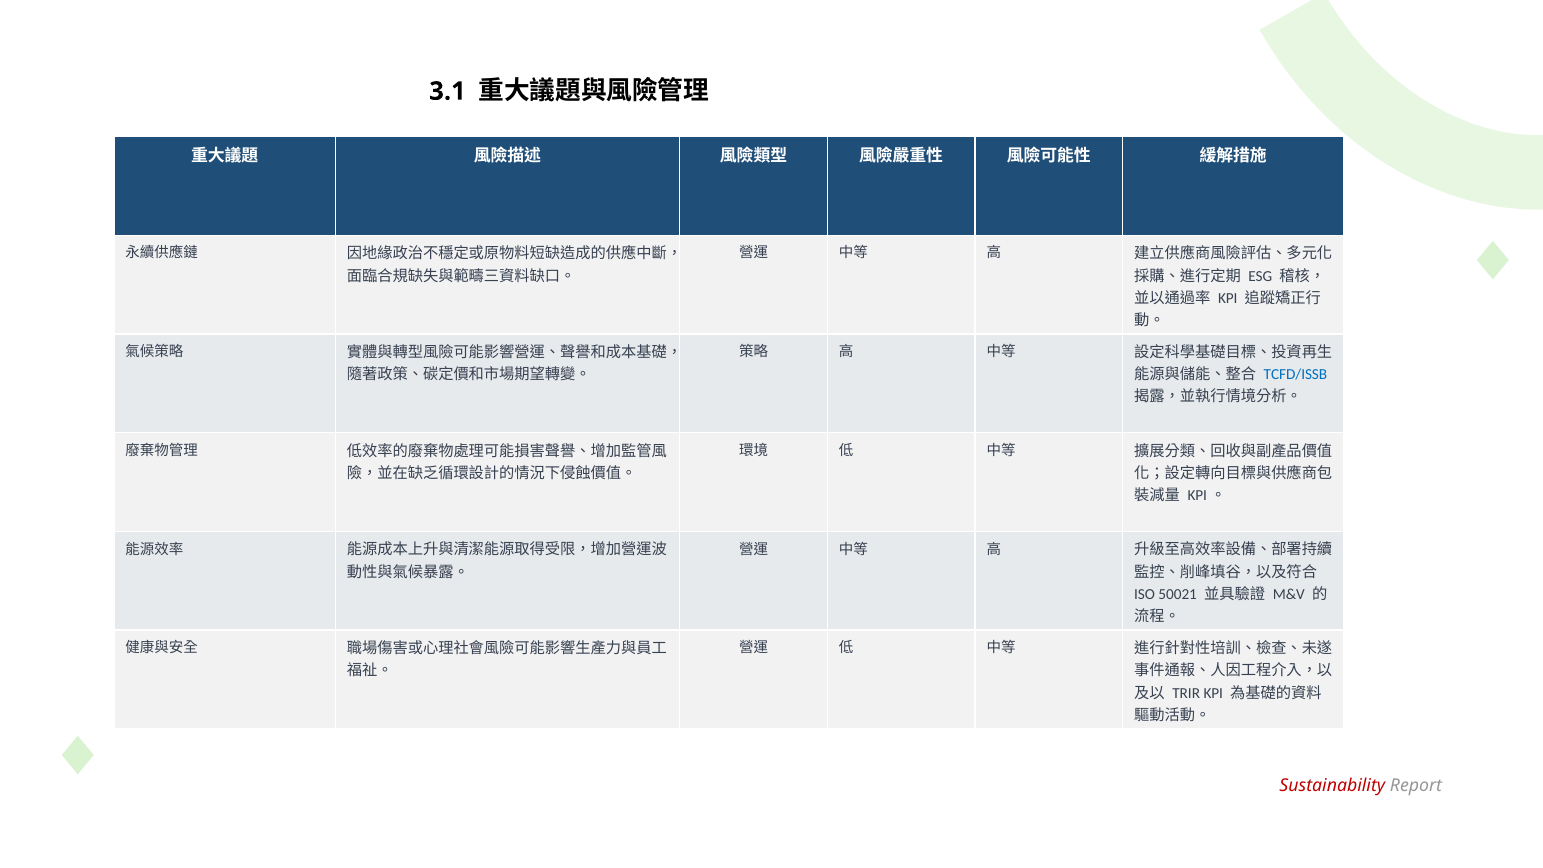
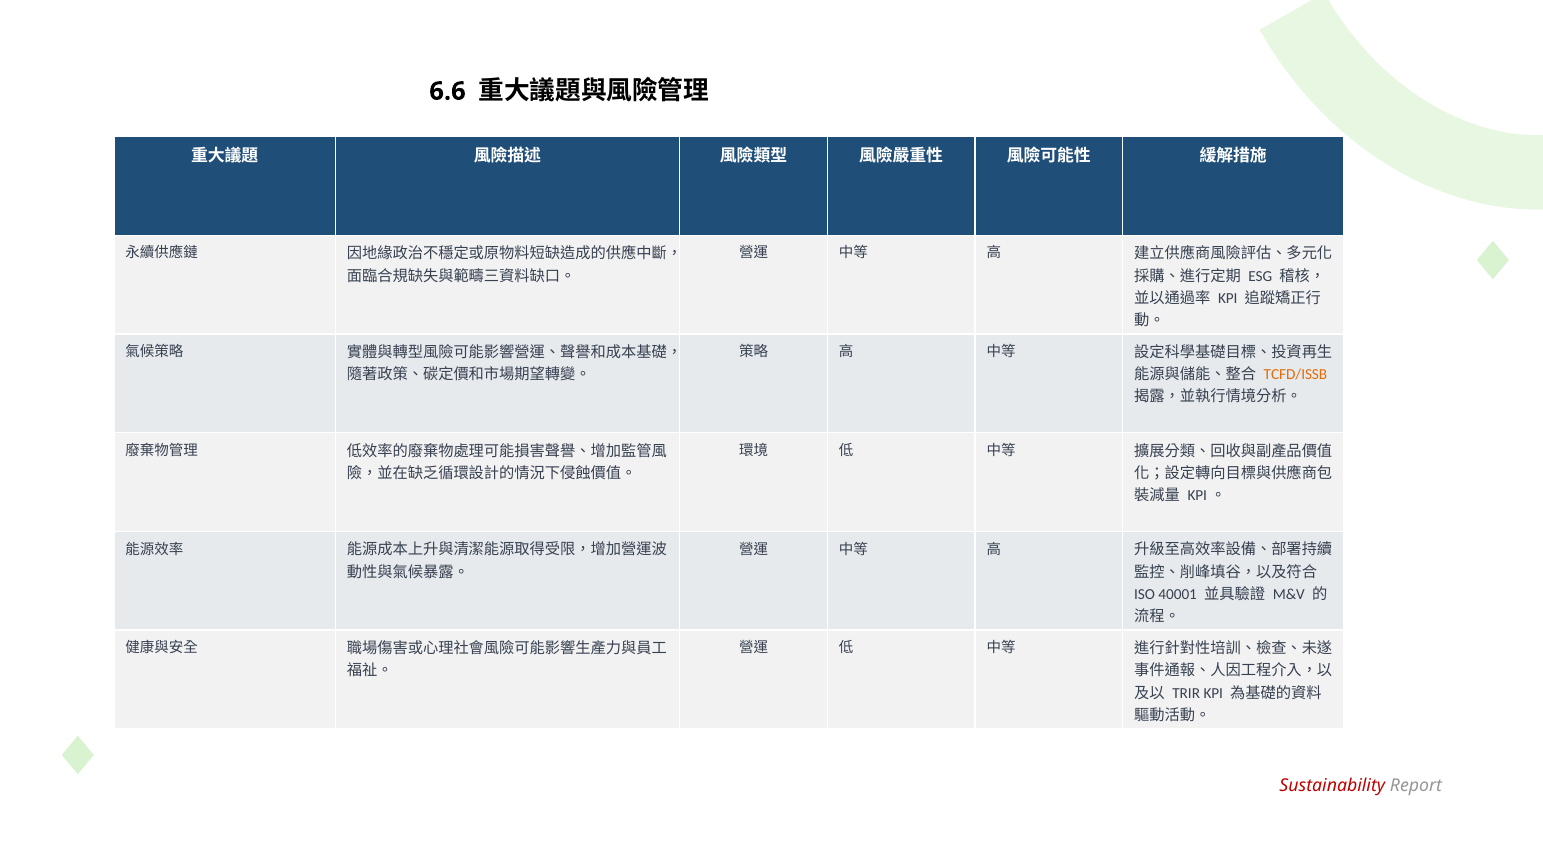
3.1: 3.1 -> 6.6
TCFD/ISSB colour: blue -> orange
50021: 50021 -> 40001
